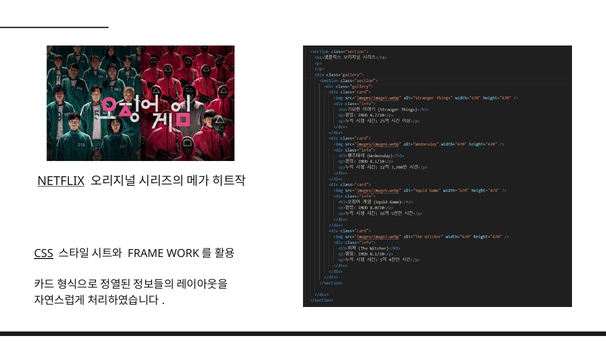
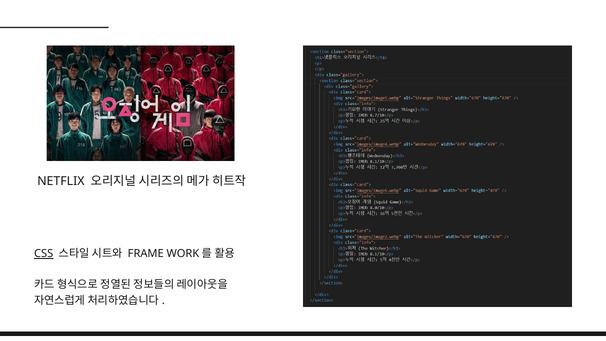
NETFLIX underline: present -> none
